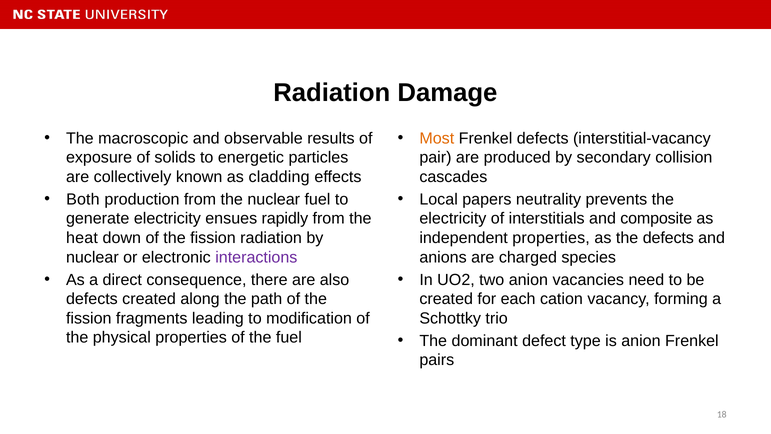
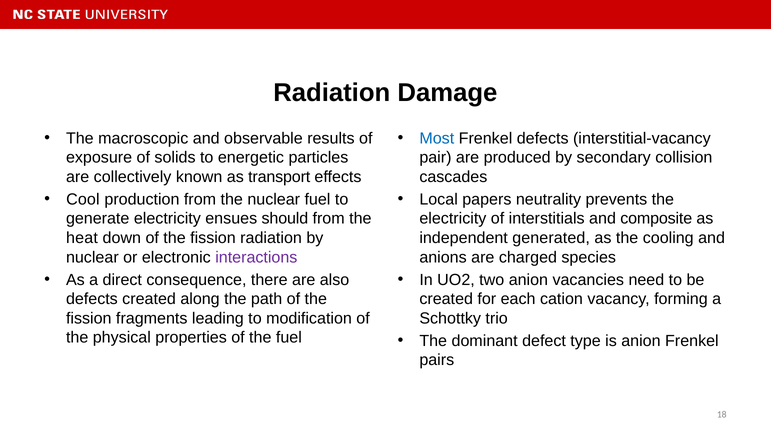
Most colour: orange -> blue
cladding: cladding -> transport
Both: Both -> Cool
rapidly: rapidly -> should
independent properties: properties -> generated
the defects: defects -> cooling
